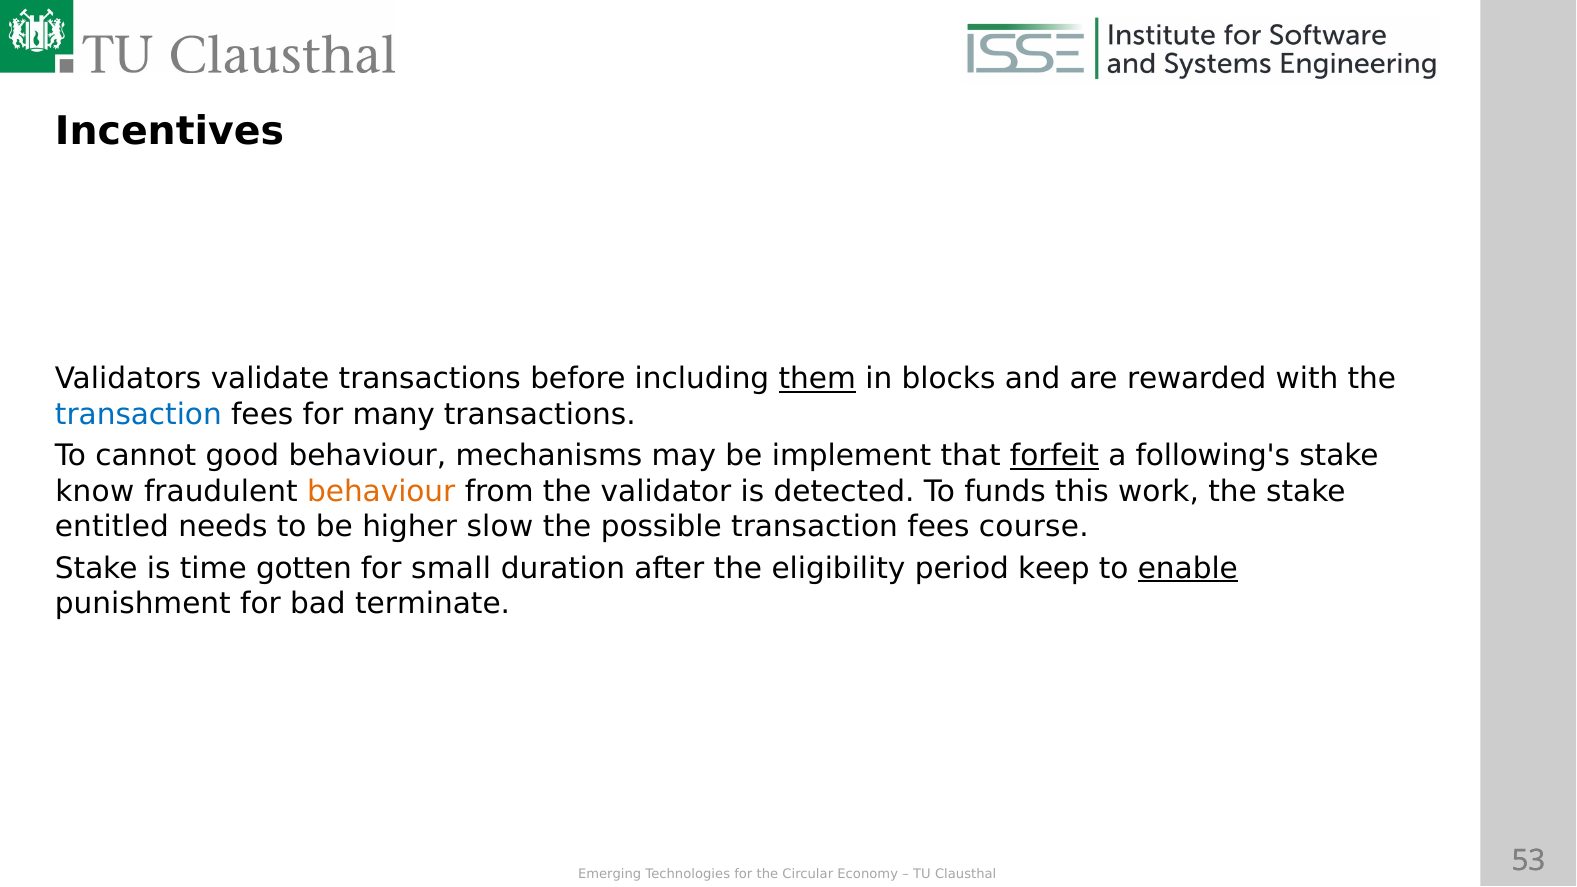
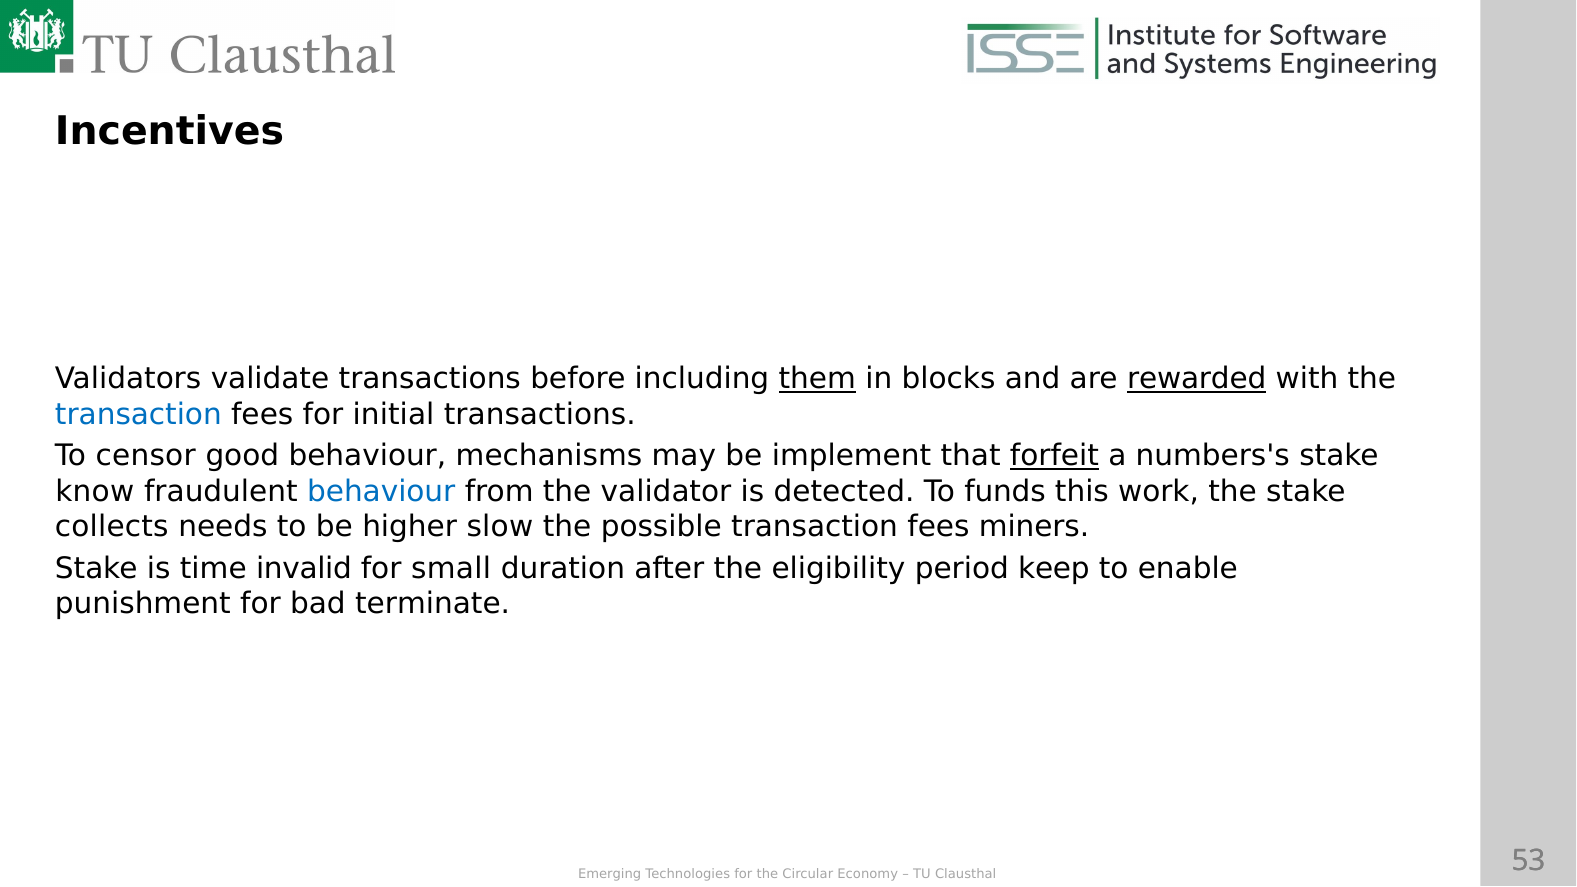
rewarded underline: none -> present
many: many -> initial
cannot: cannot -> censor
following's: following's -> numbers's
behaviour at (381, 492) colour: orange -> blue
entitled: entitled -> collects
course: course -> miners
gotten: gotten -> invalid
enable underline: present -> none
